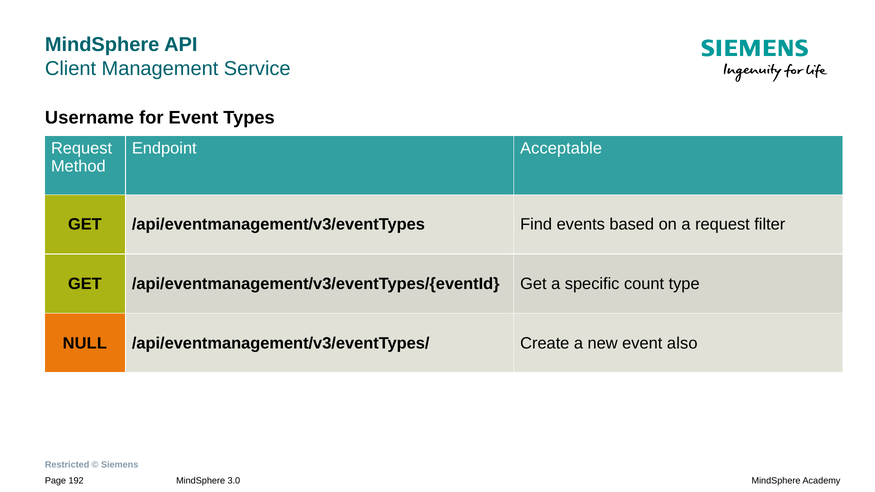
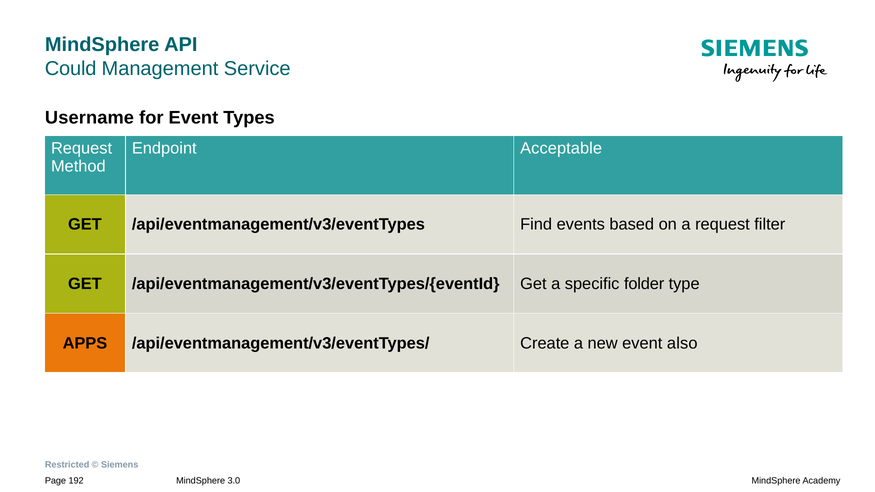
Client: Client -> Could
count: count -> folder
NULL: NULL -> APPS
